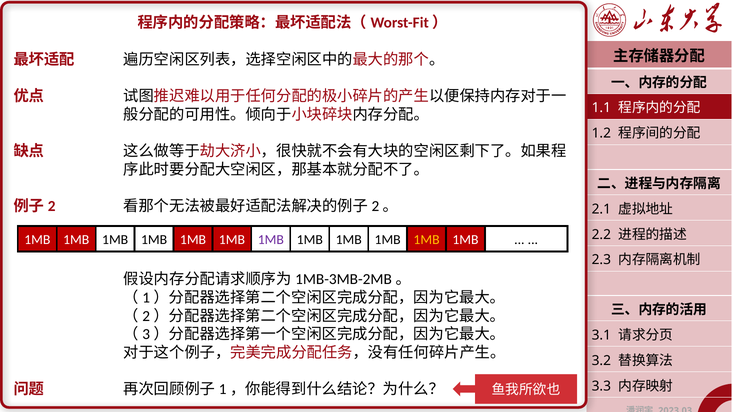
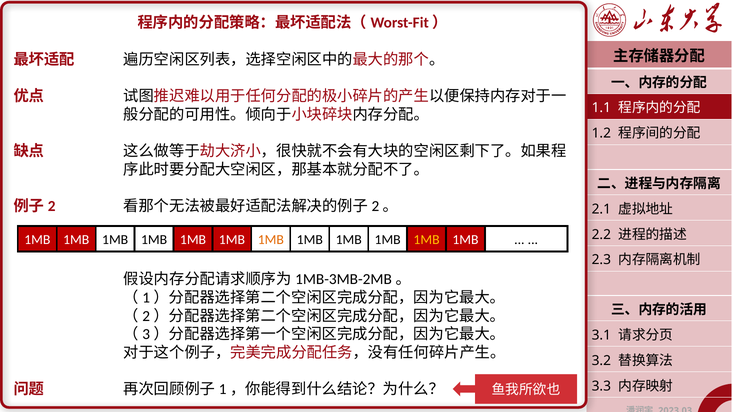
1MB at (271, 240) colour: purple -> orange
